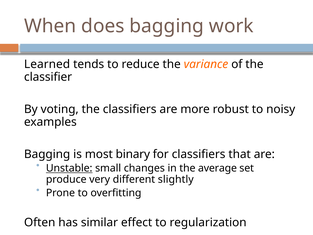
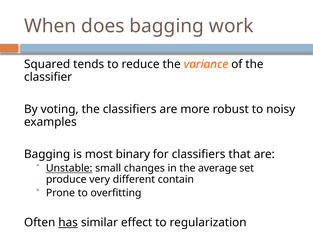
Learned: Learned -> Squared
slightly: slightly -> contain
has underline: none -> present
